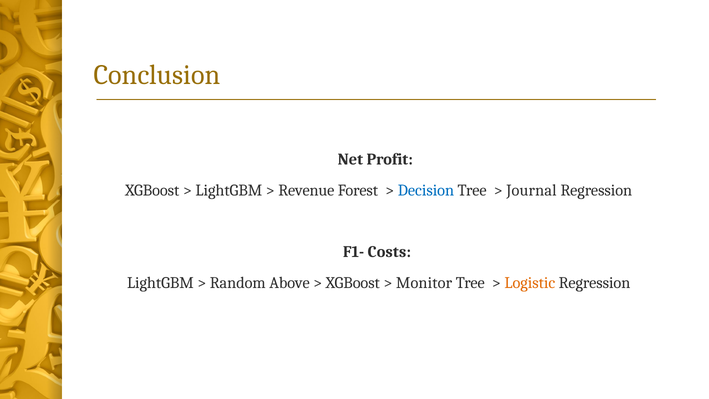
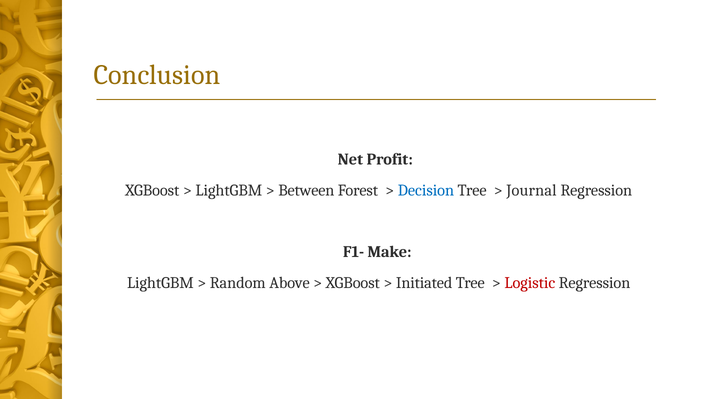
Revenue: Revenue -> Between
Costs: Costs -> Make
Monitor: Monitor -> Initiated
Logistic colour: orange -> red
